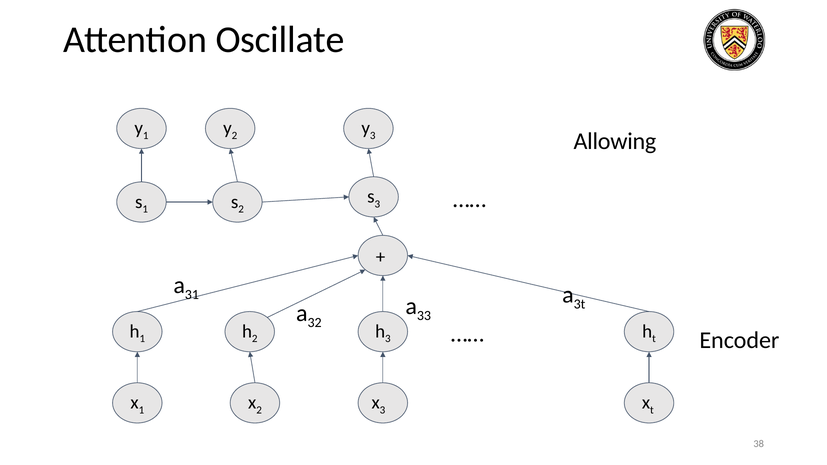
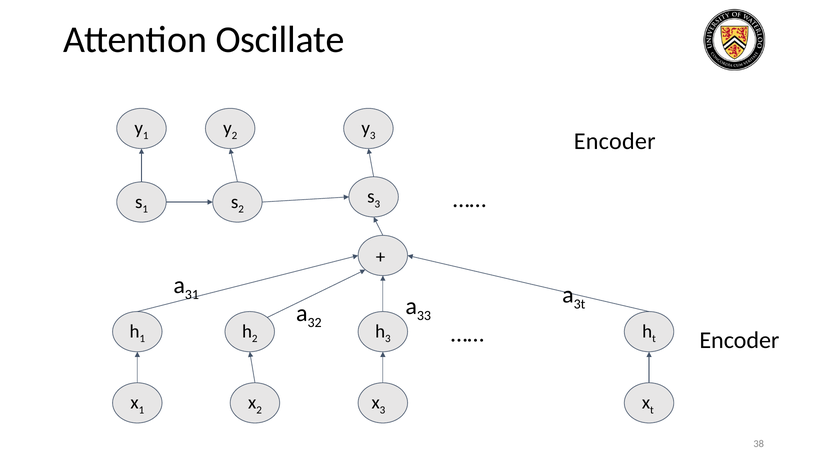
Allowing at (615, 141): Allowing -> Encoder
